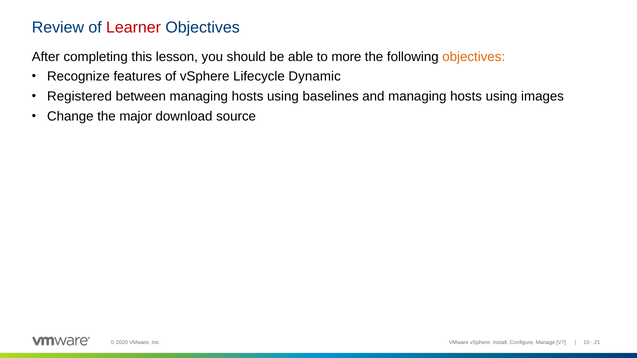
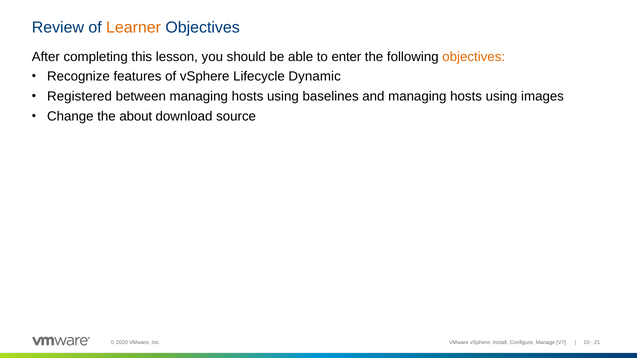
Learner colour: red -> orange
more: more -> enter
major: major -> about
